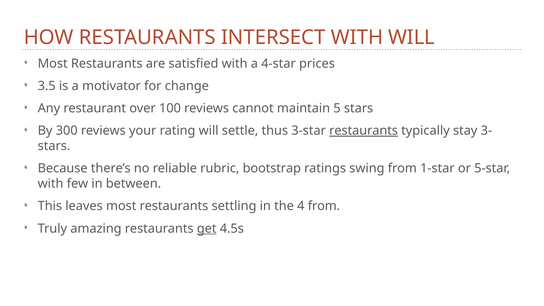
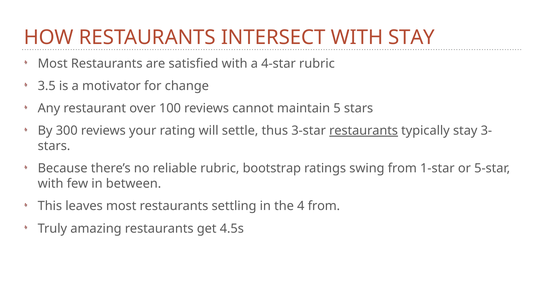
WITH WILL: WILL -> STAY
4-star prices: prices -> rubric
get underline: present -> none
